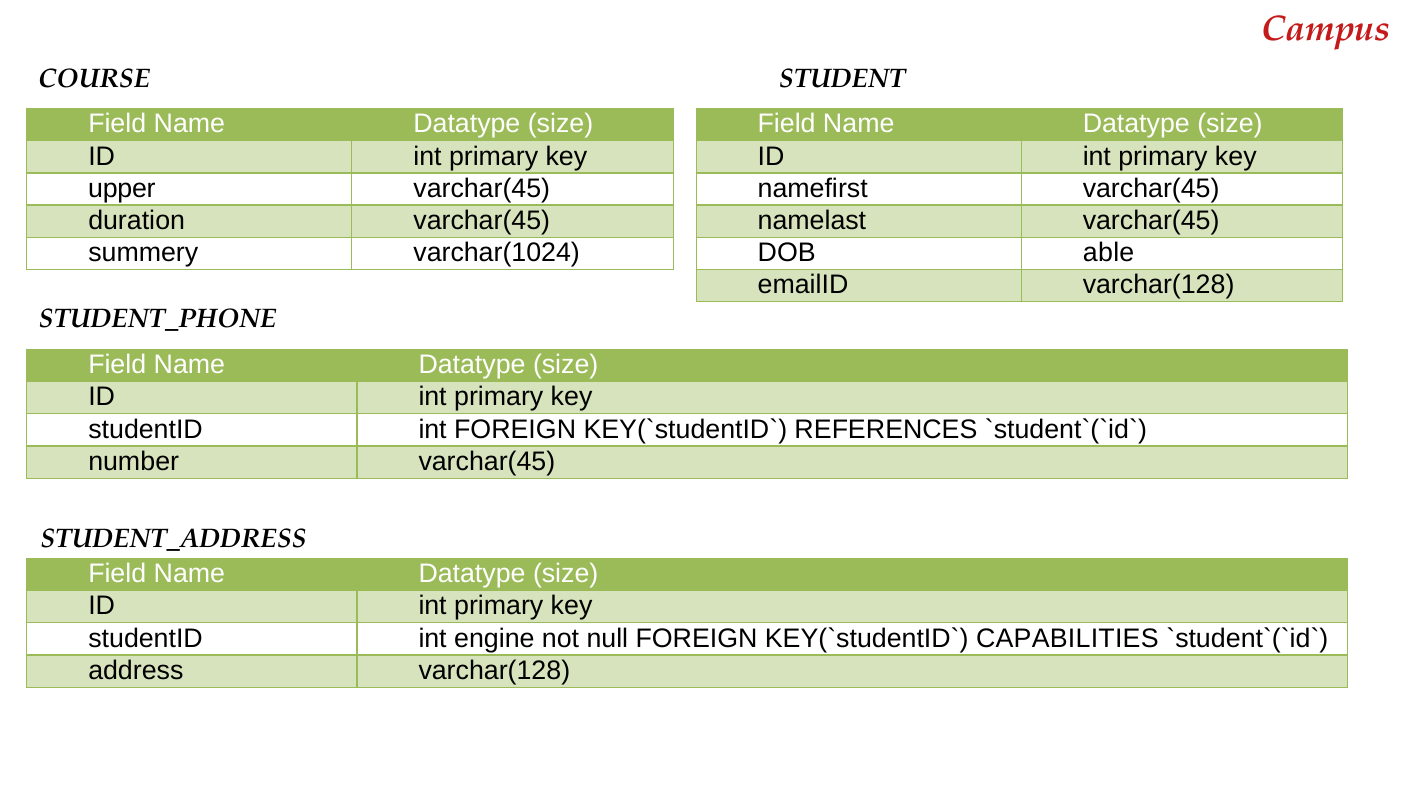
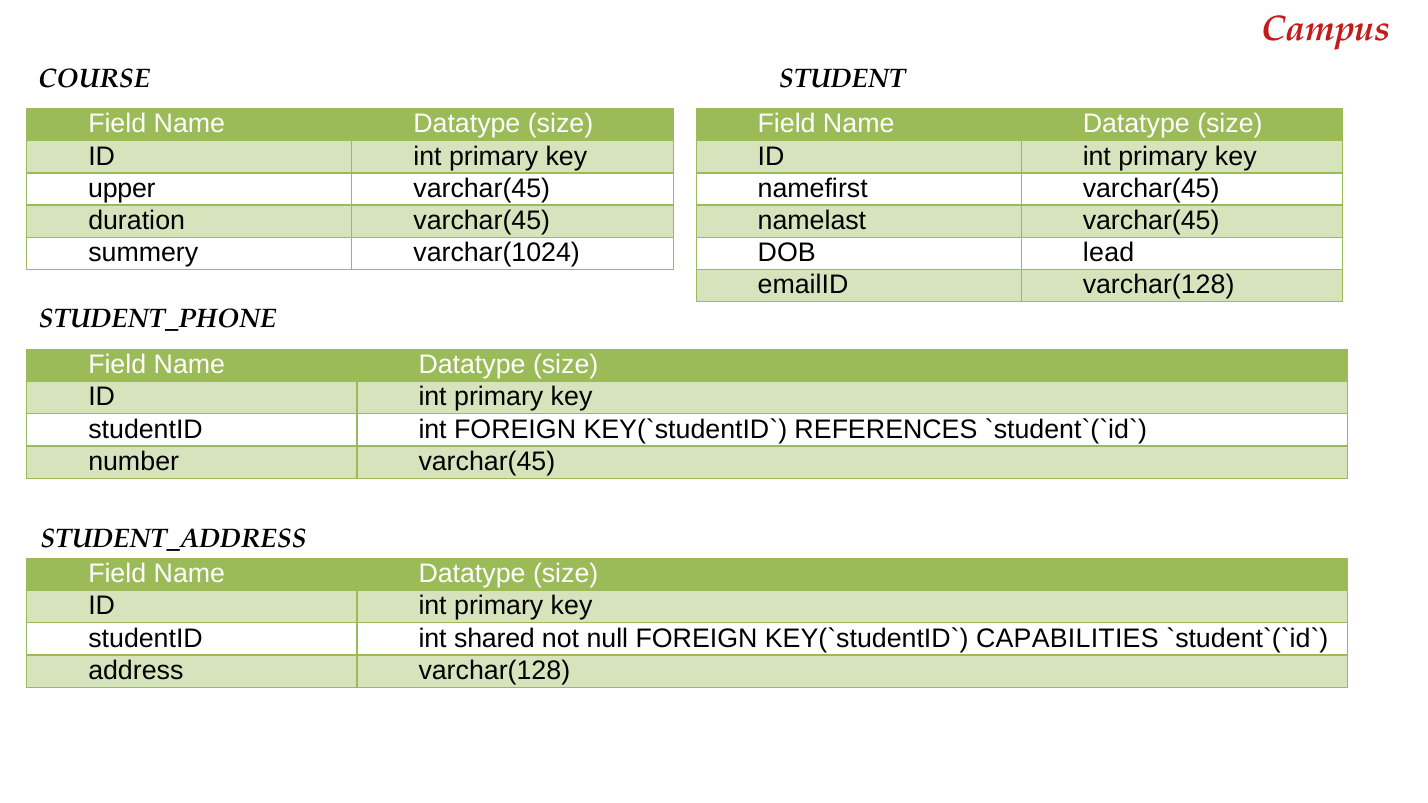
able: able -> lead
engine: engine -> shared
